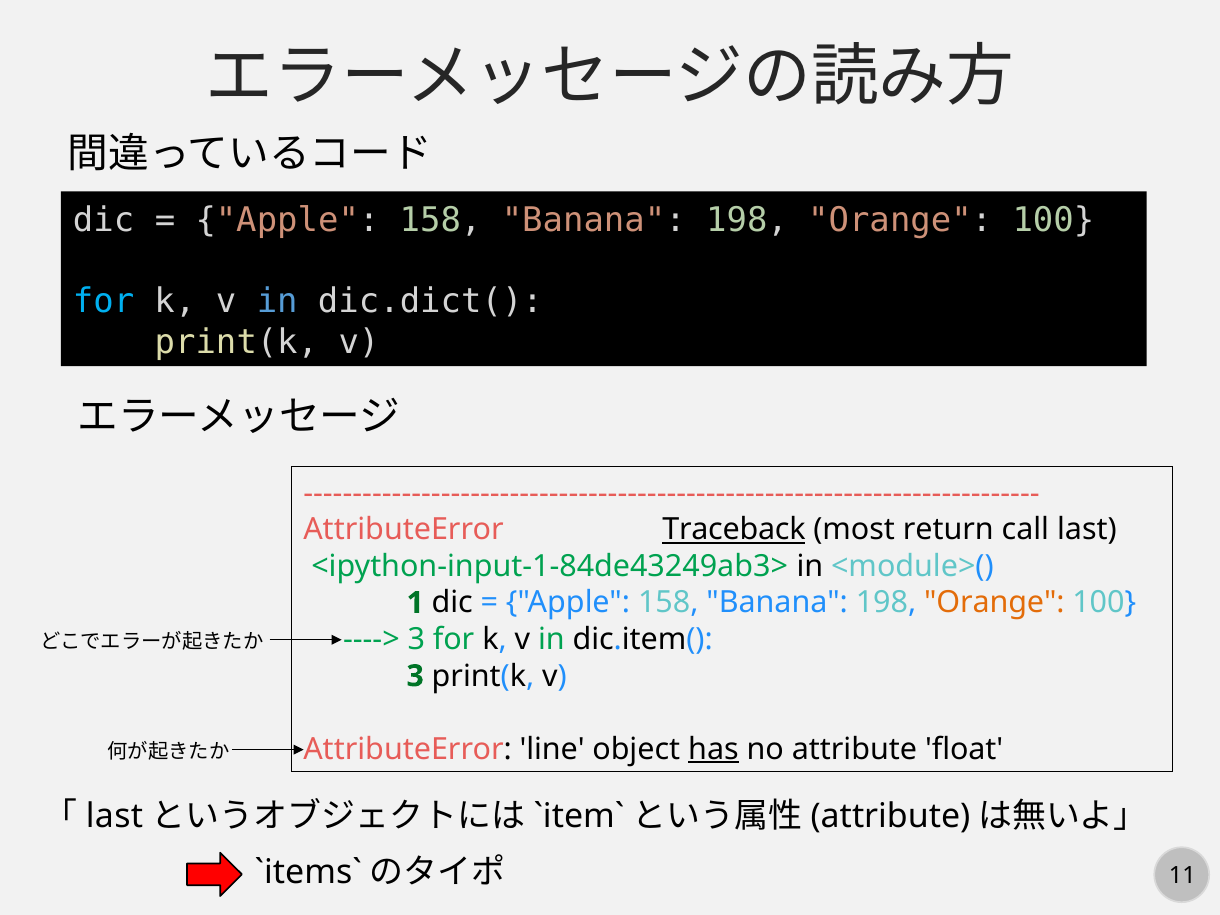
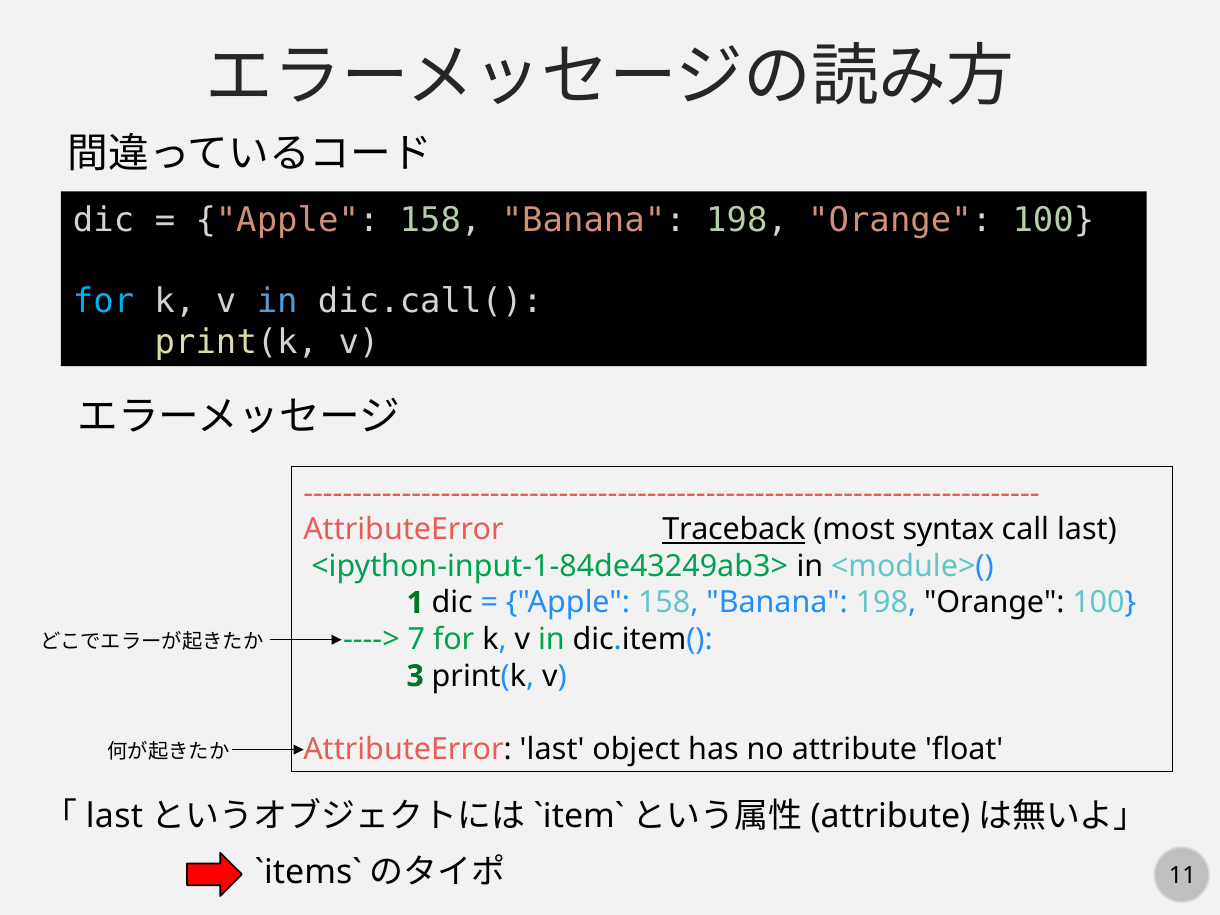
dic.dict(: dic.dict( -> dic.call(
return: return -> syntax
Orange at (994, 603) colour: orange -> black
3 at (416, 639): 3 -> 7
AttributeError line: line -> last
has underline: present -> none
